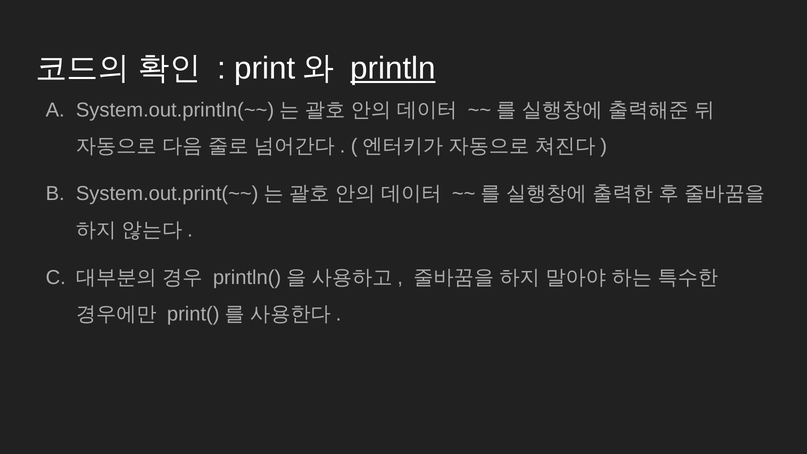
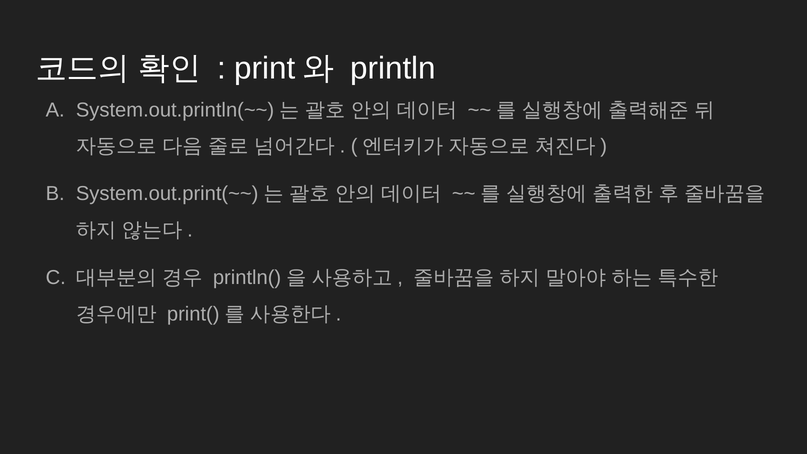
println underline: present -> none
